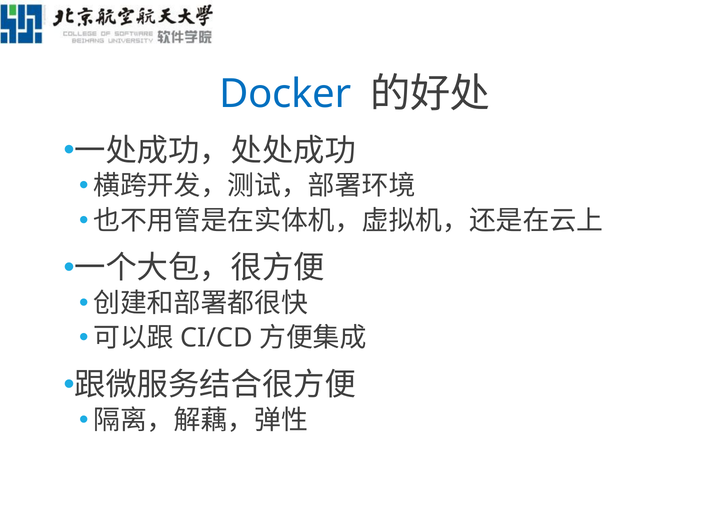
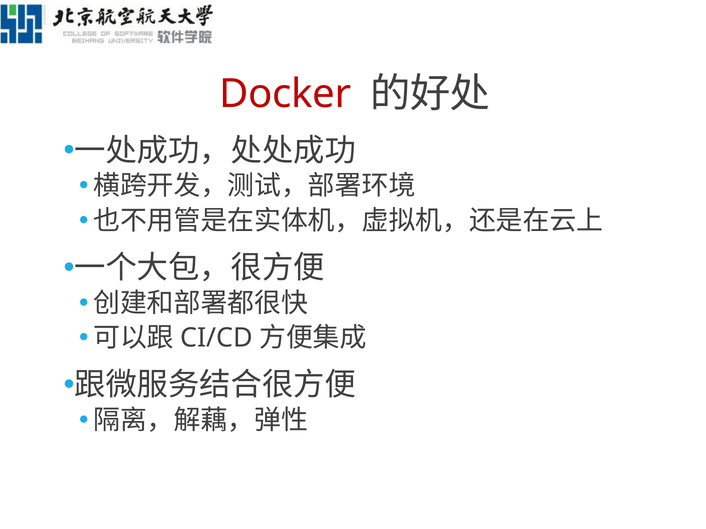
Docker colour: blue -> red
